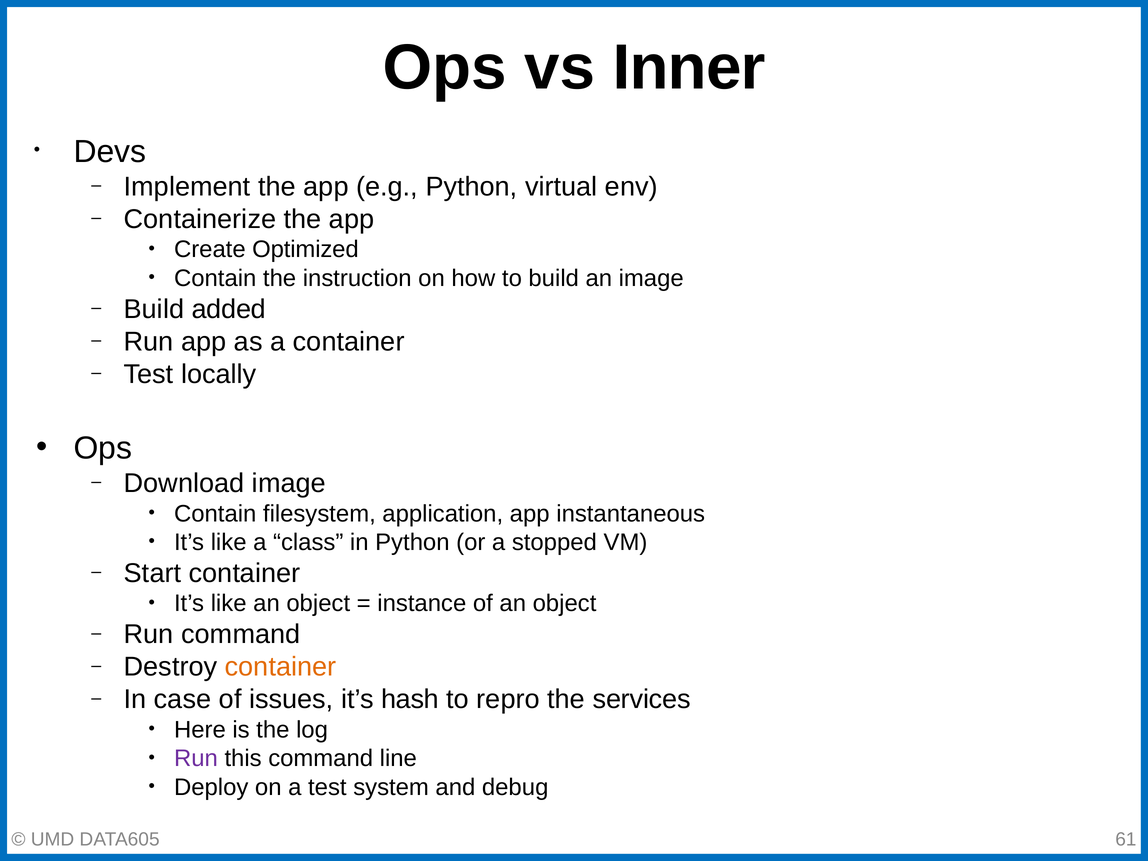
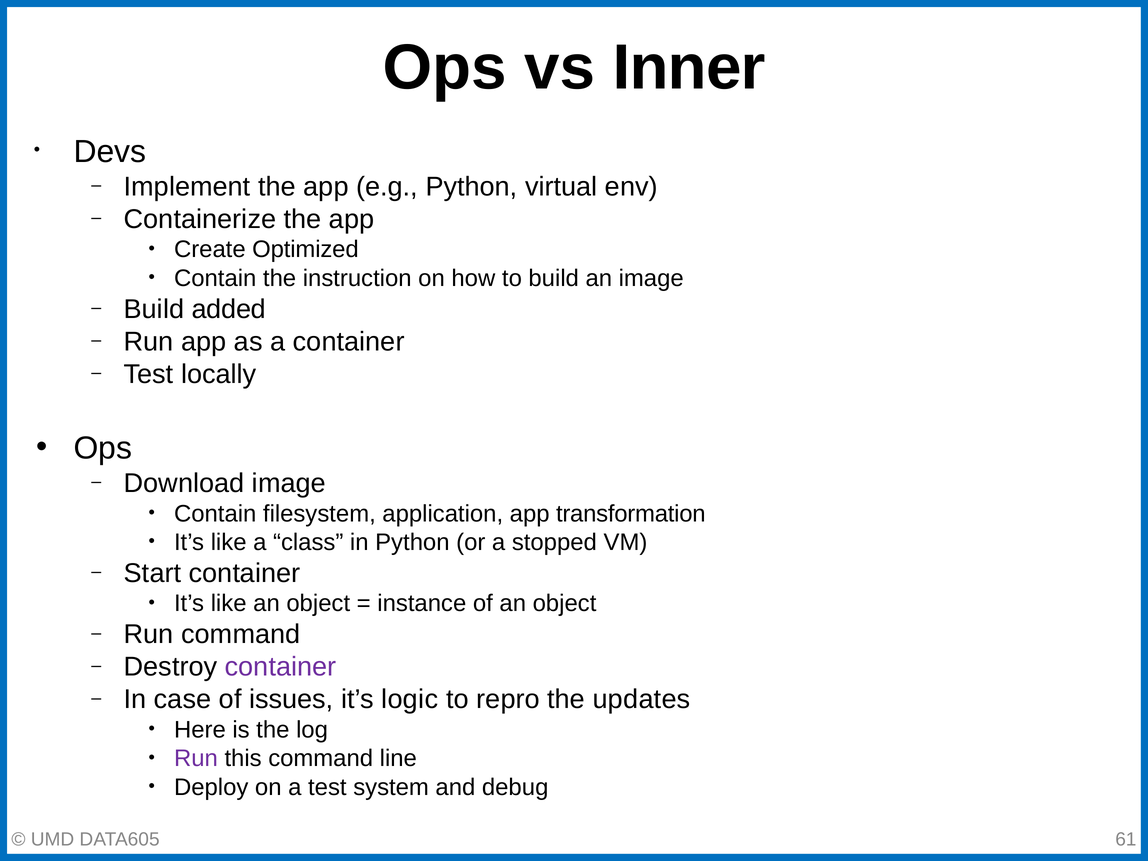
instantaneous: instantaneous -> transformation
container at (281, 667) colour: orange -> purple
hash: hash -> logic
services: services -> updates
